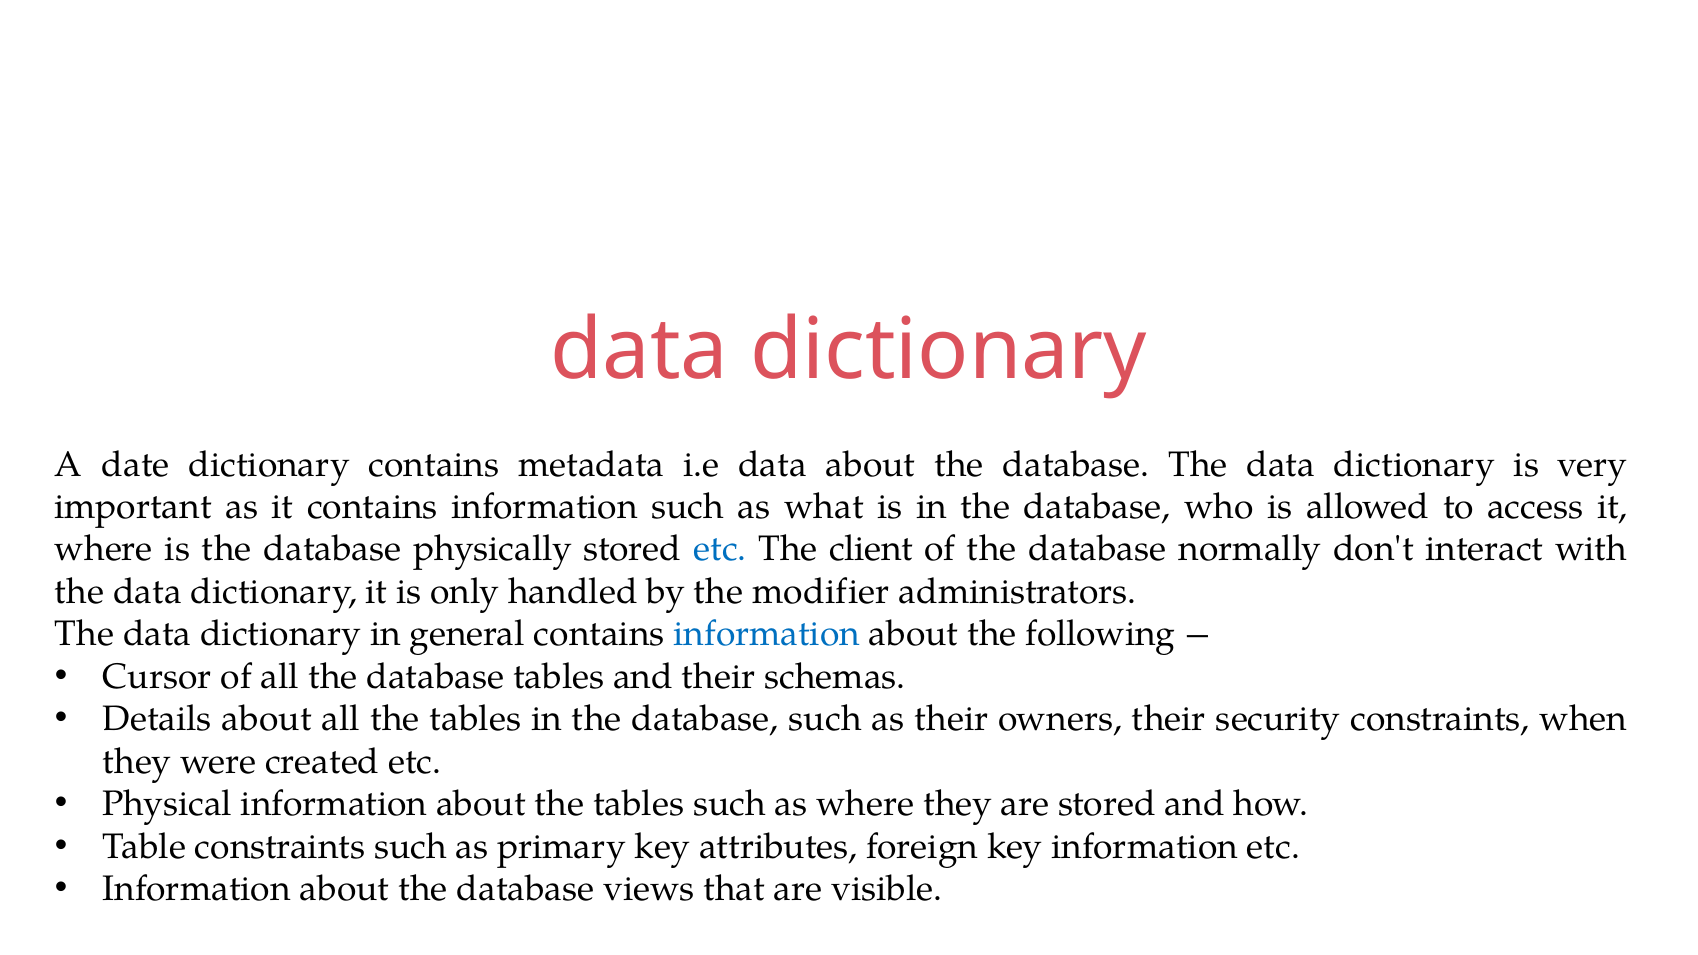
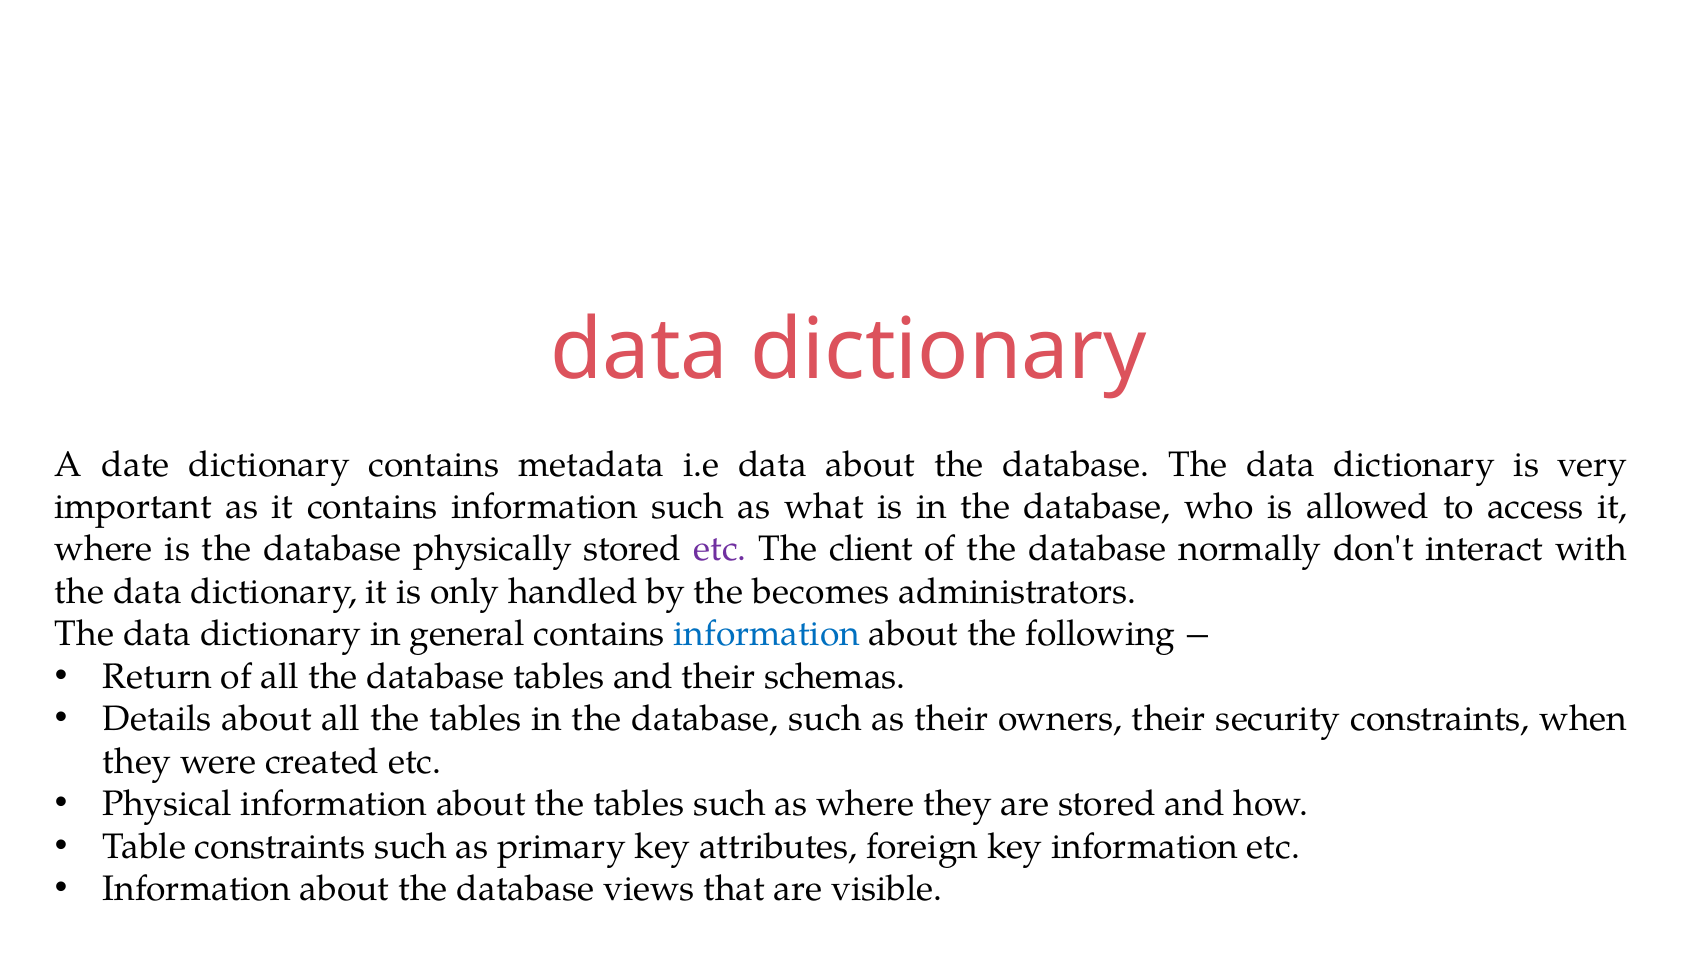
etc at (720, 549) colour: blue -> purple
modifier: modifier -> becomes
Cursor: Cursor -> Return
